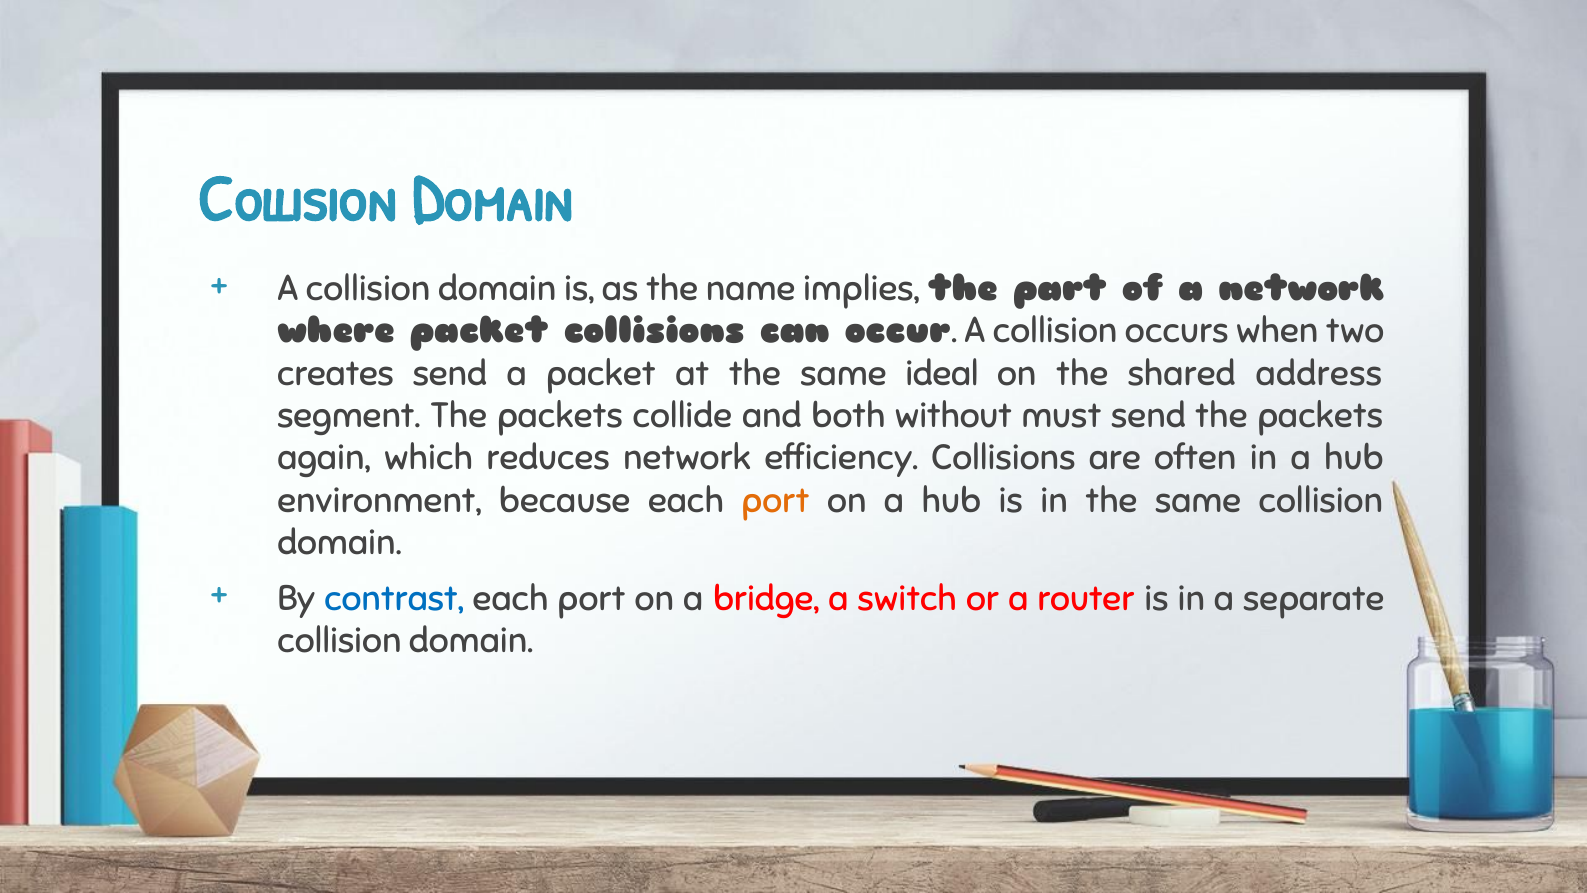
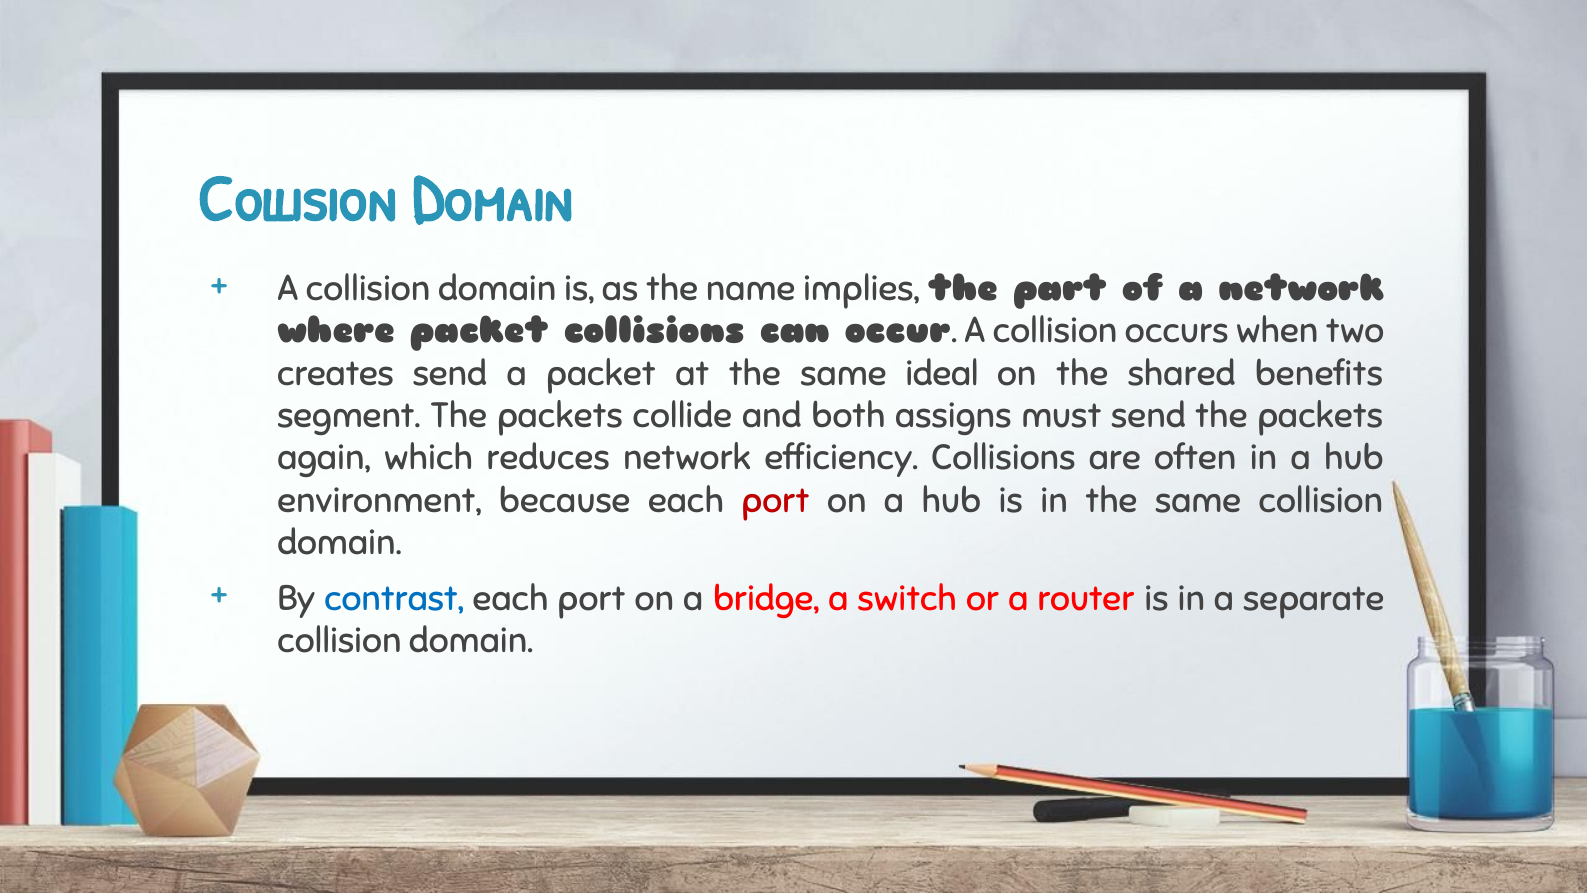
address: address -> benefits
without: without -> assigns
port at (775, 500) colour: orange -> red
